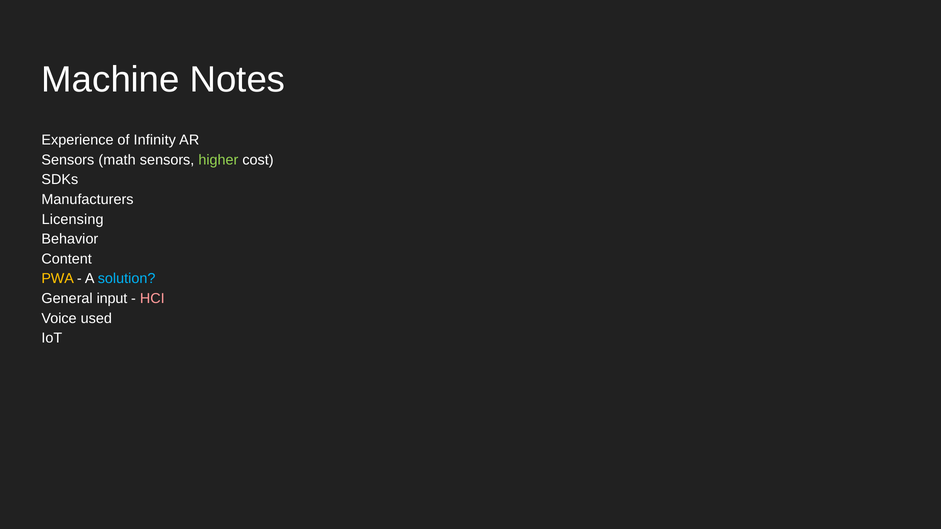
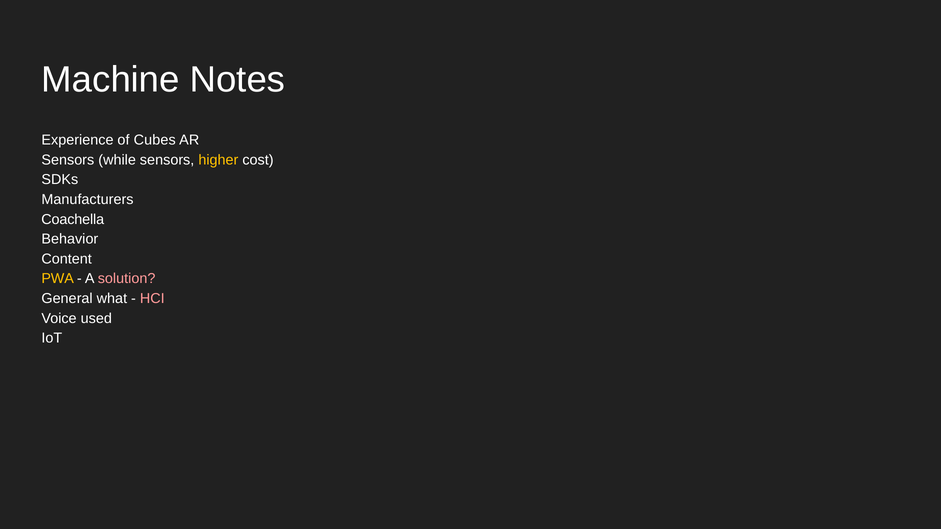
Infinity: Infinity -> Cubes
math: math -> while
higher colour: light green -> yellow
Licensing: Licensing -> Coachella
solution colour: light blue -> pink
input: input -> what
